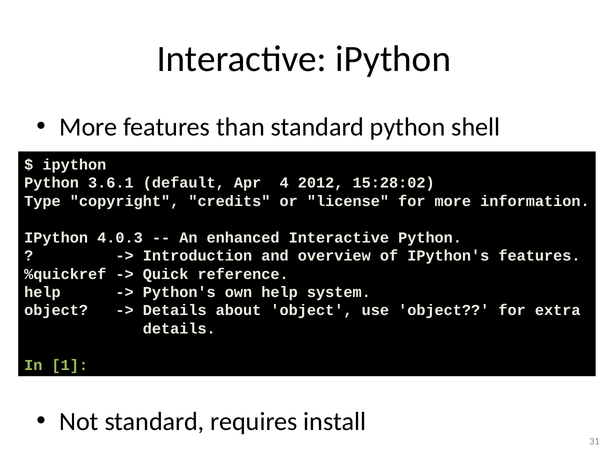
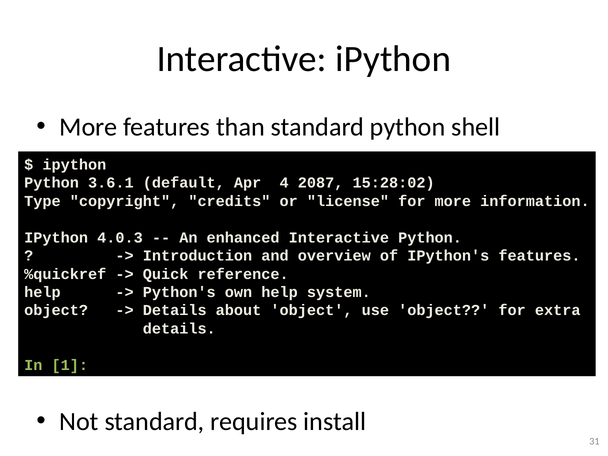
2012: 2012 -> 2087
